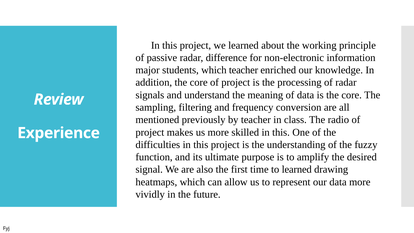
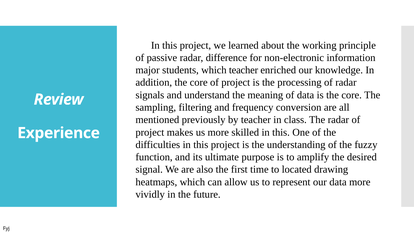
The radio: radio -> radar
to learned: learned -> located
